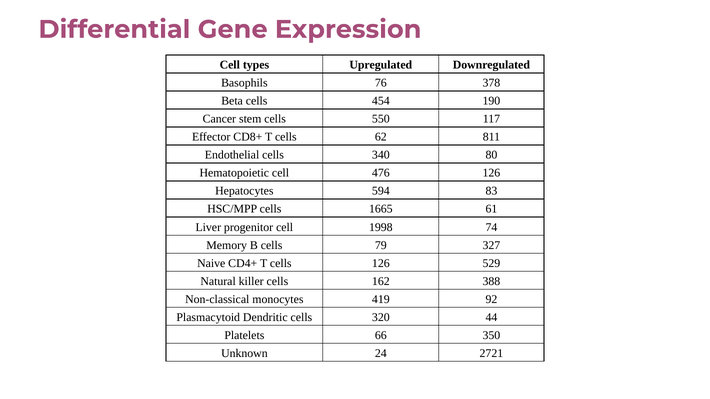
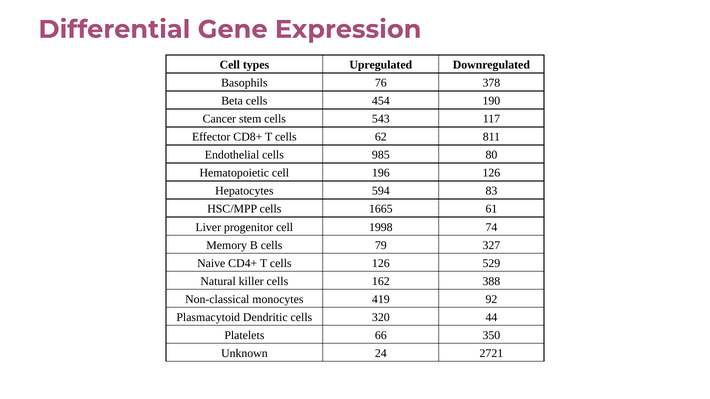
550: 550 -> 543
340: 340 -> 985
476: 476 -> 196
